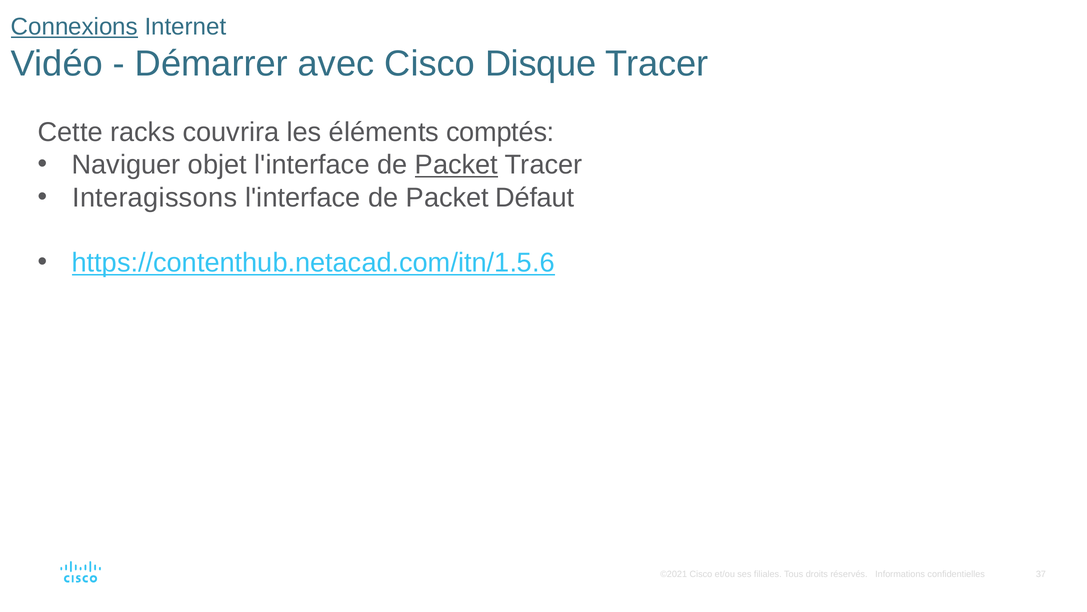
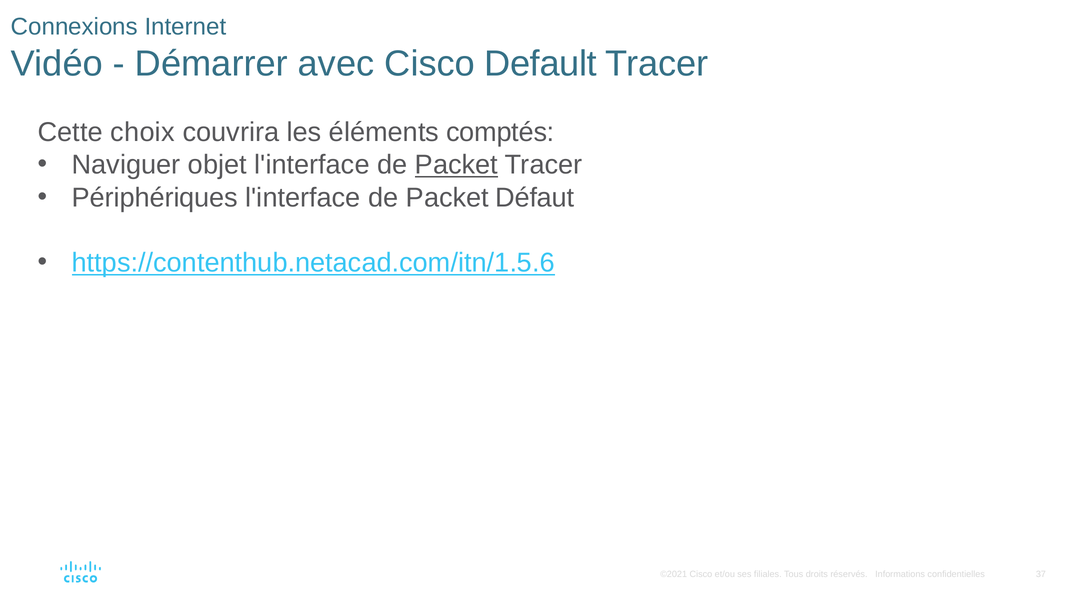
Connexions underline: present -> none
Disque: Disque -> Default
racks: racks -> choix
Interagissons: Interagissons -> Périphériques
